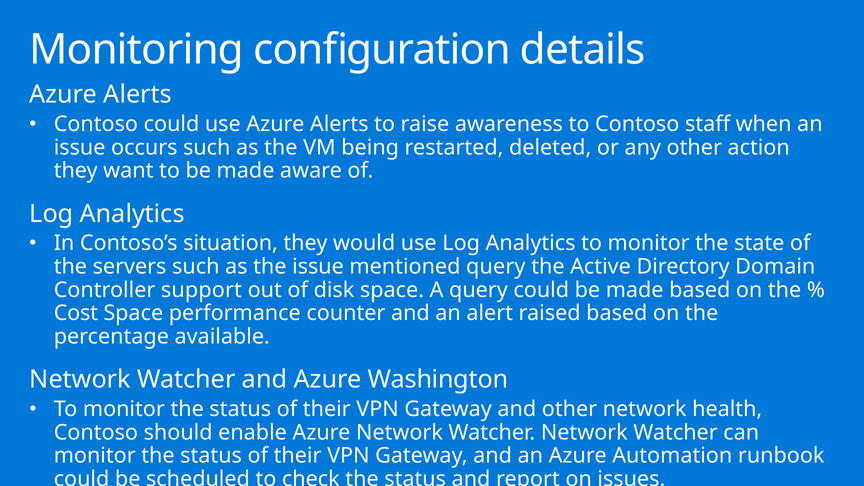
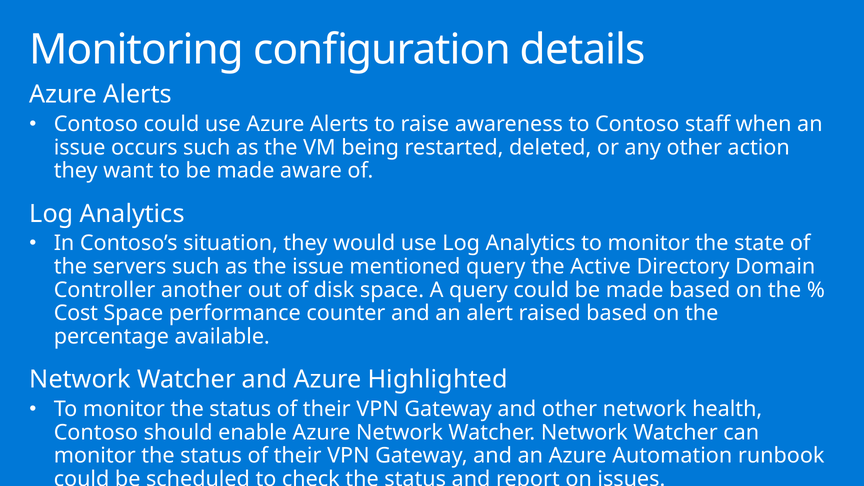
support: support -> another
Washington: Washington -> Highlighted
